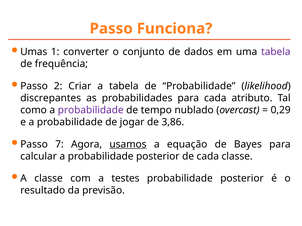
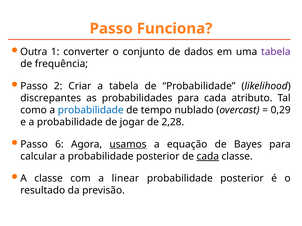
Umas: Umas -> Outra
probabilidade at (91, 110) colour: purple -> blue
3,86: 3,86 -> 2,28
7: 7 -> 6
cada at (208, 157) underline: none -> present
testes: testes -> linear
